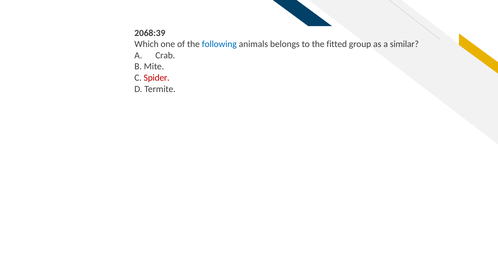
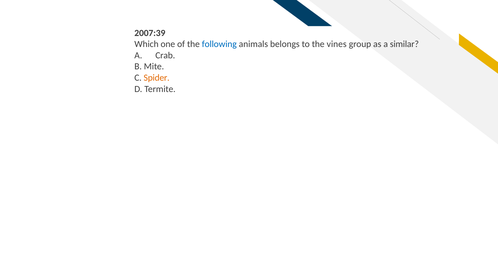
2068:39: 2068:39 -> 2007:39
fitted: fitted -> vines
Spider colour: red -> orange
